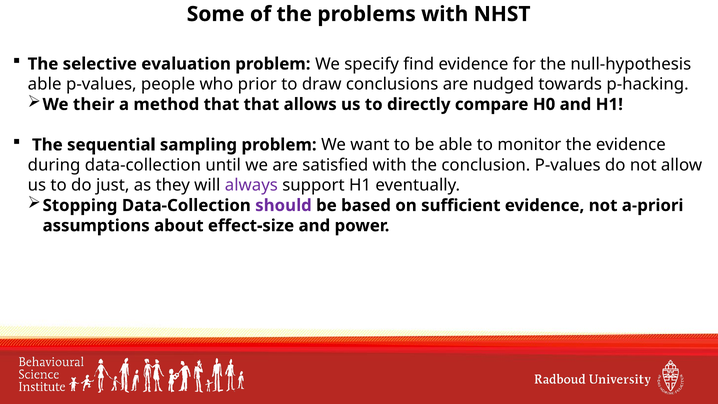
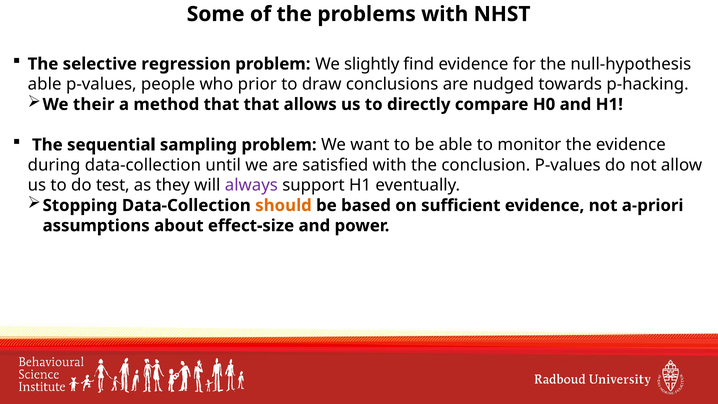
evaluation: evaluation -> regression
specify: specify -> slightly
just: just -> test
should colour: purple -> orange
